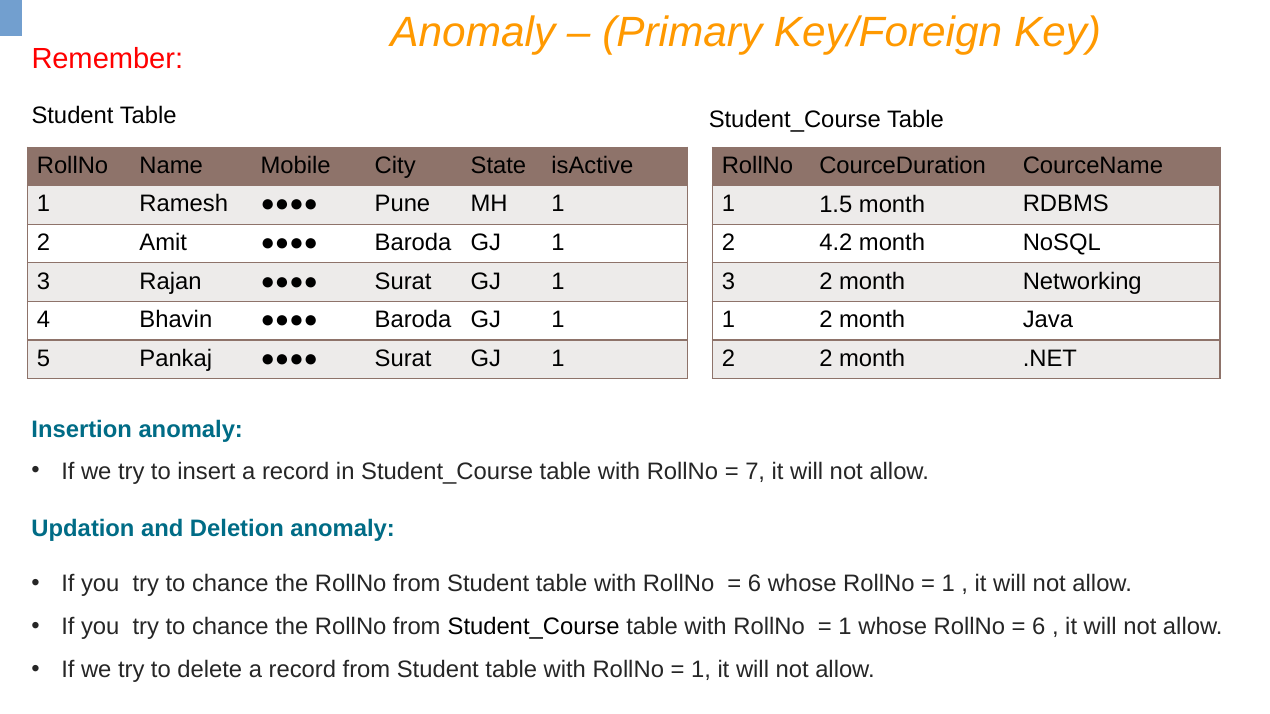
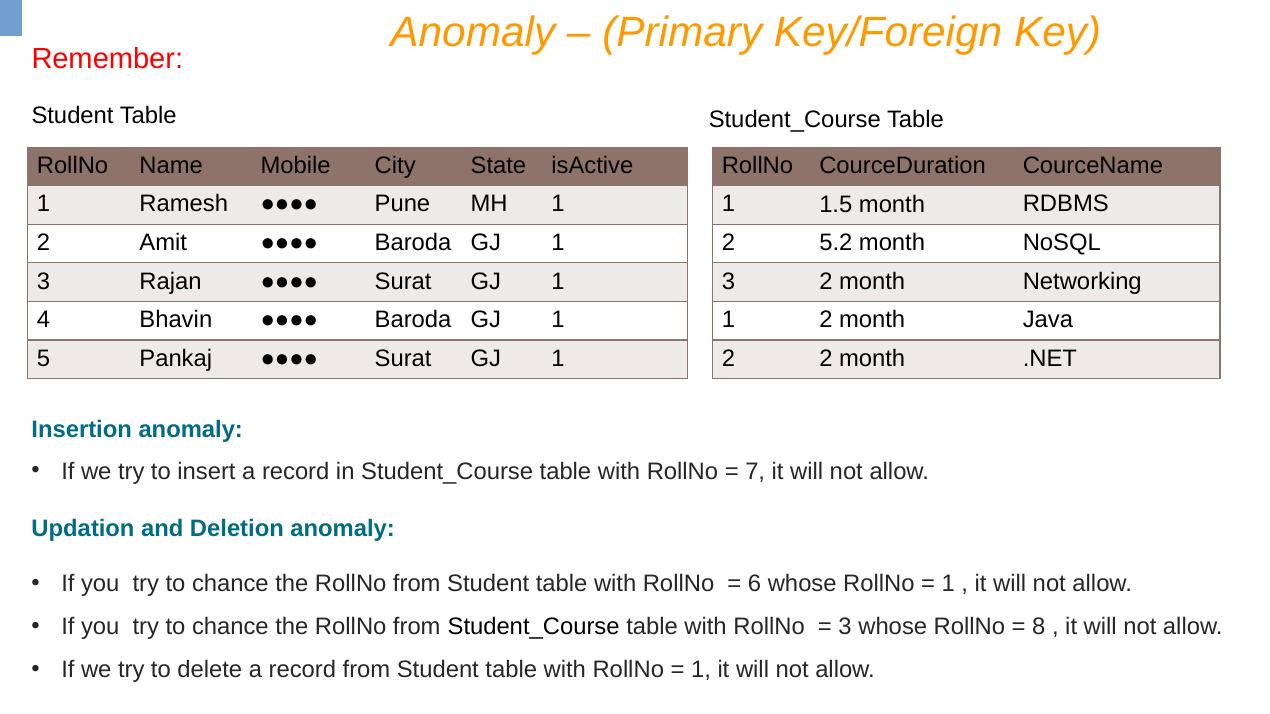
4.2: 4.2 -> 5.2
1 at (845, 627): 1 -> 3
6 at (1039, 627): 6 -> 8
